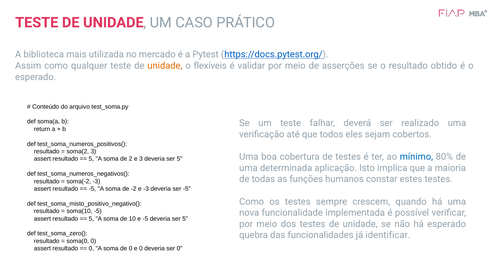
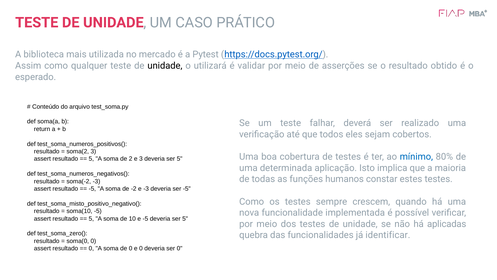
unidade at (165, 66) colour: orange -> black
flexíveis: flexíveis -> utilizará
há esperado: esperado -> aplicadas
